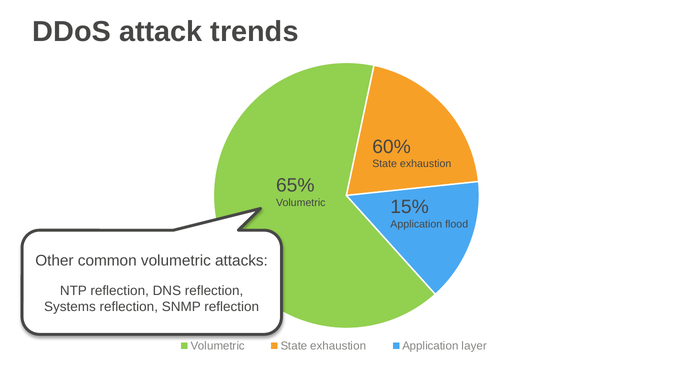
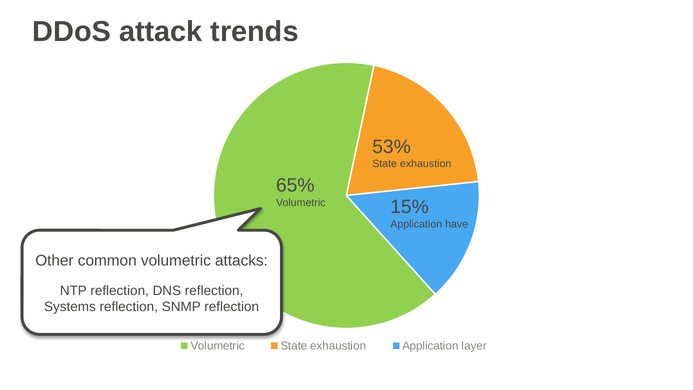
60%: 60% -> 53%
flood: flood -> have
